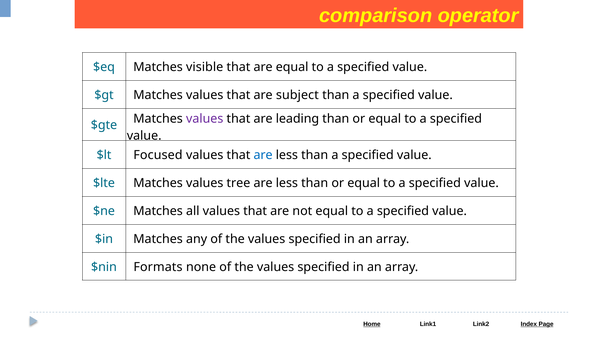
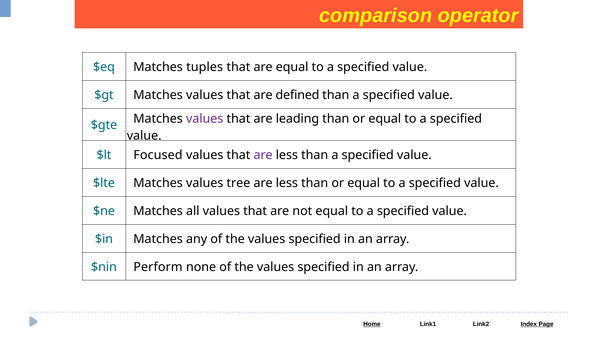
visible: visible -> tuples
subject: subject -> defined
are at (263, 155) colour: blue -> purple
Formats: Formats -> Perform
